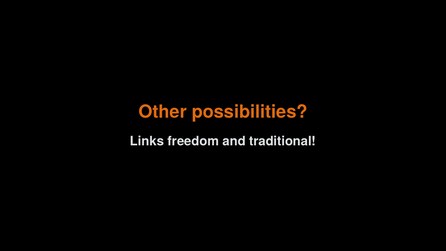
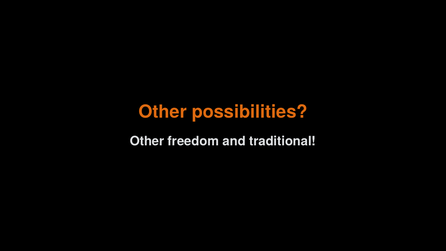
Links at (147, 141): Links -> Other
